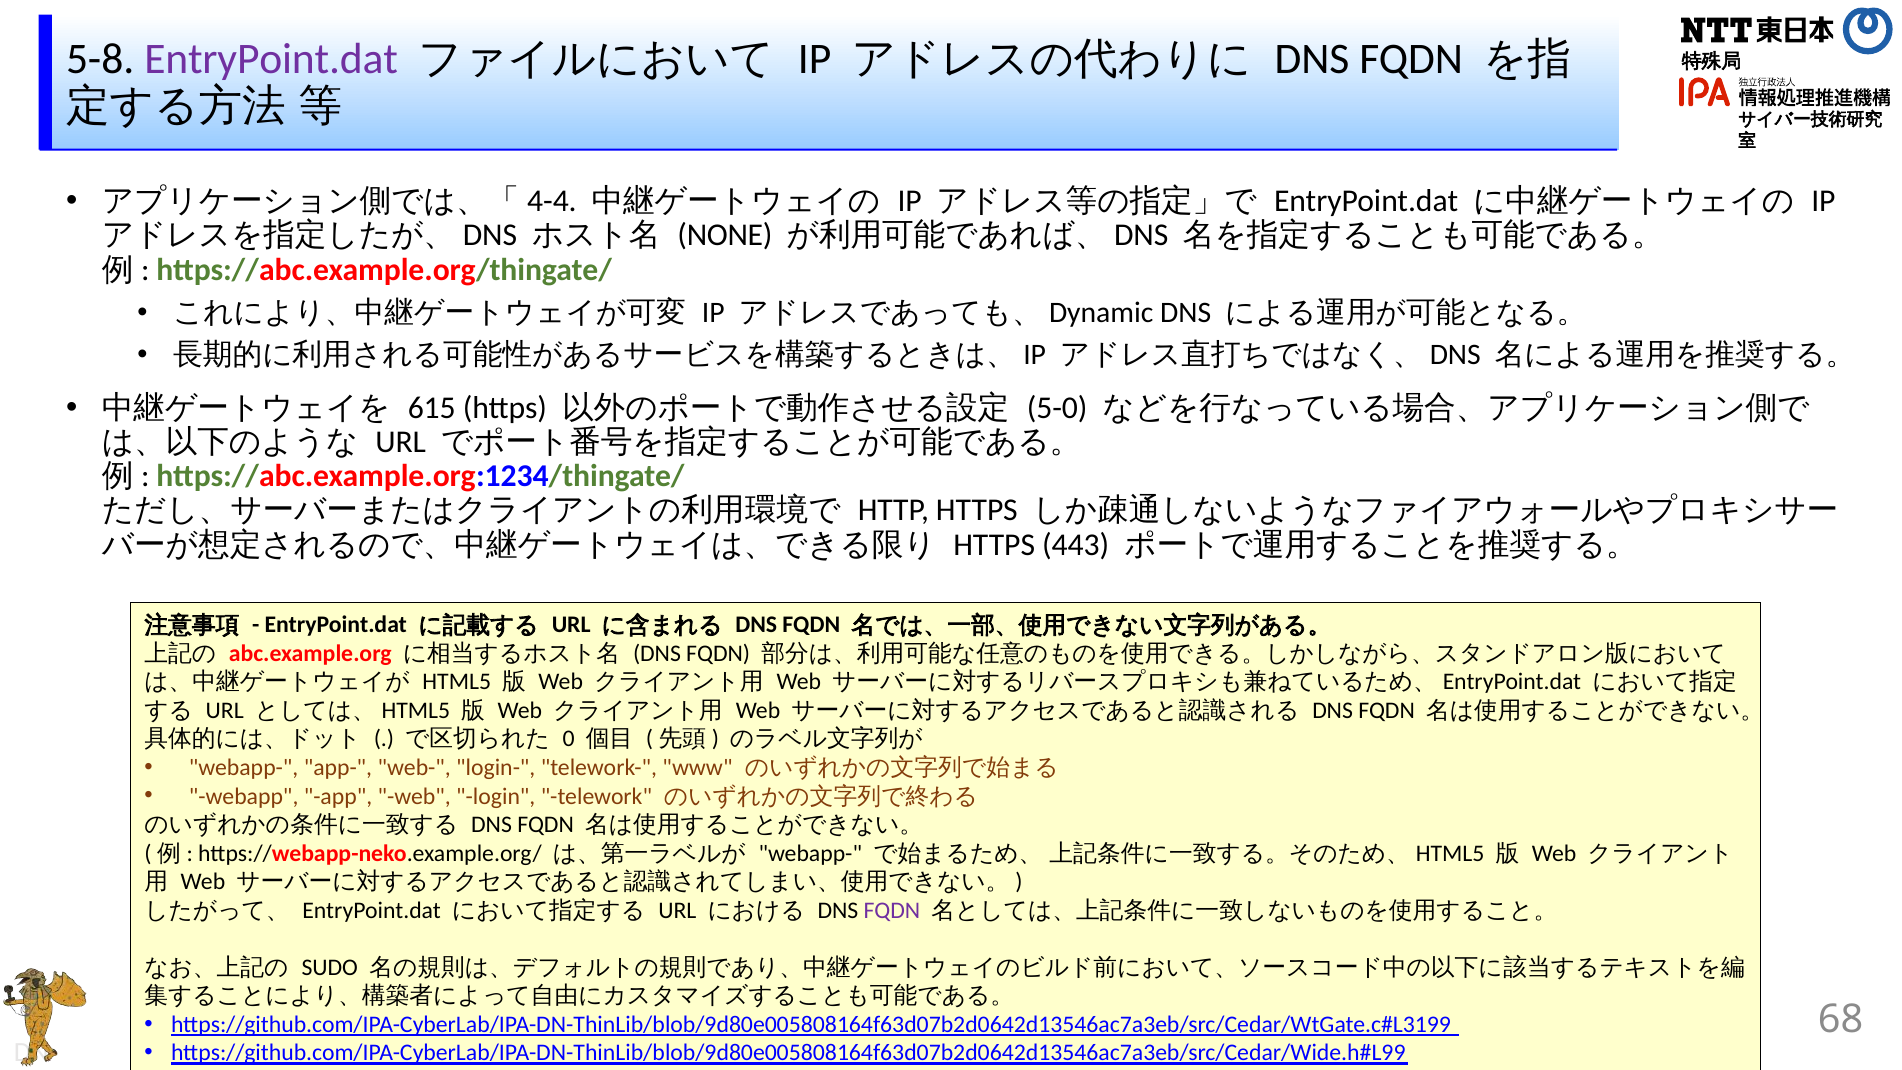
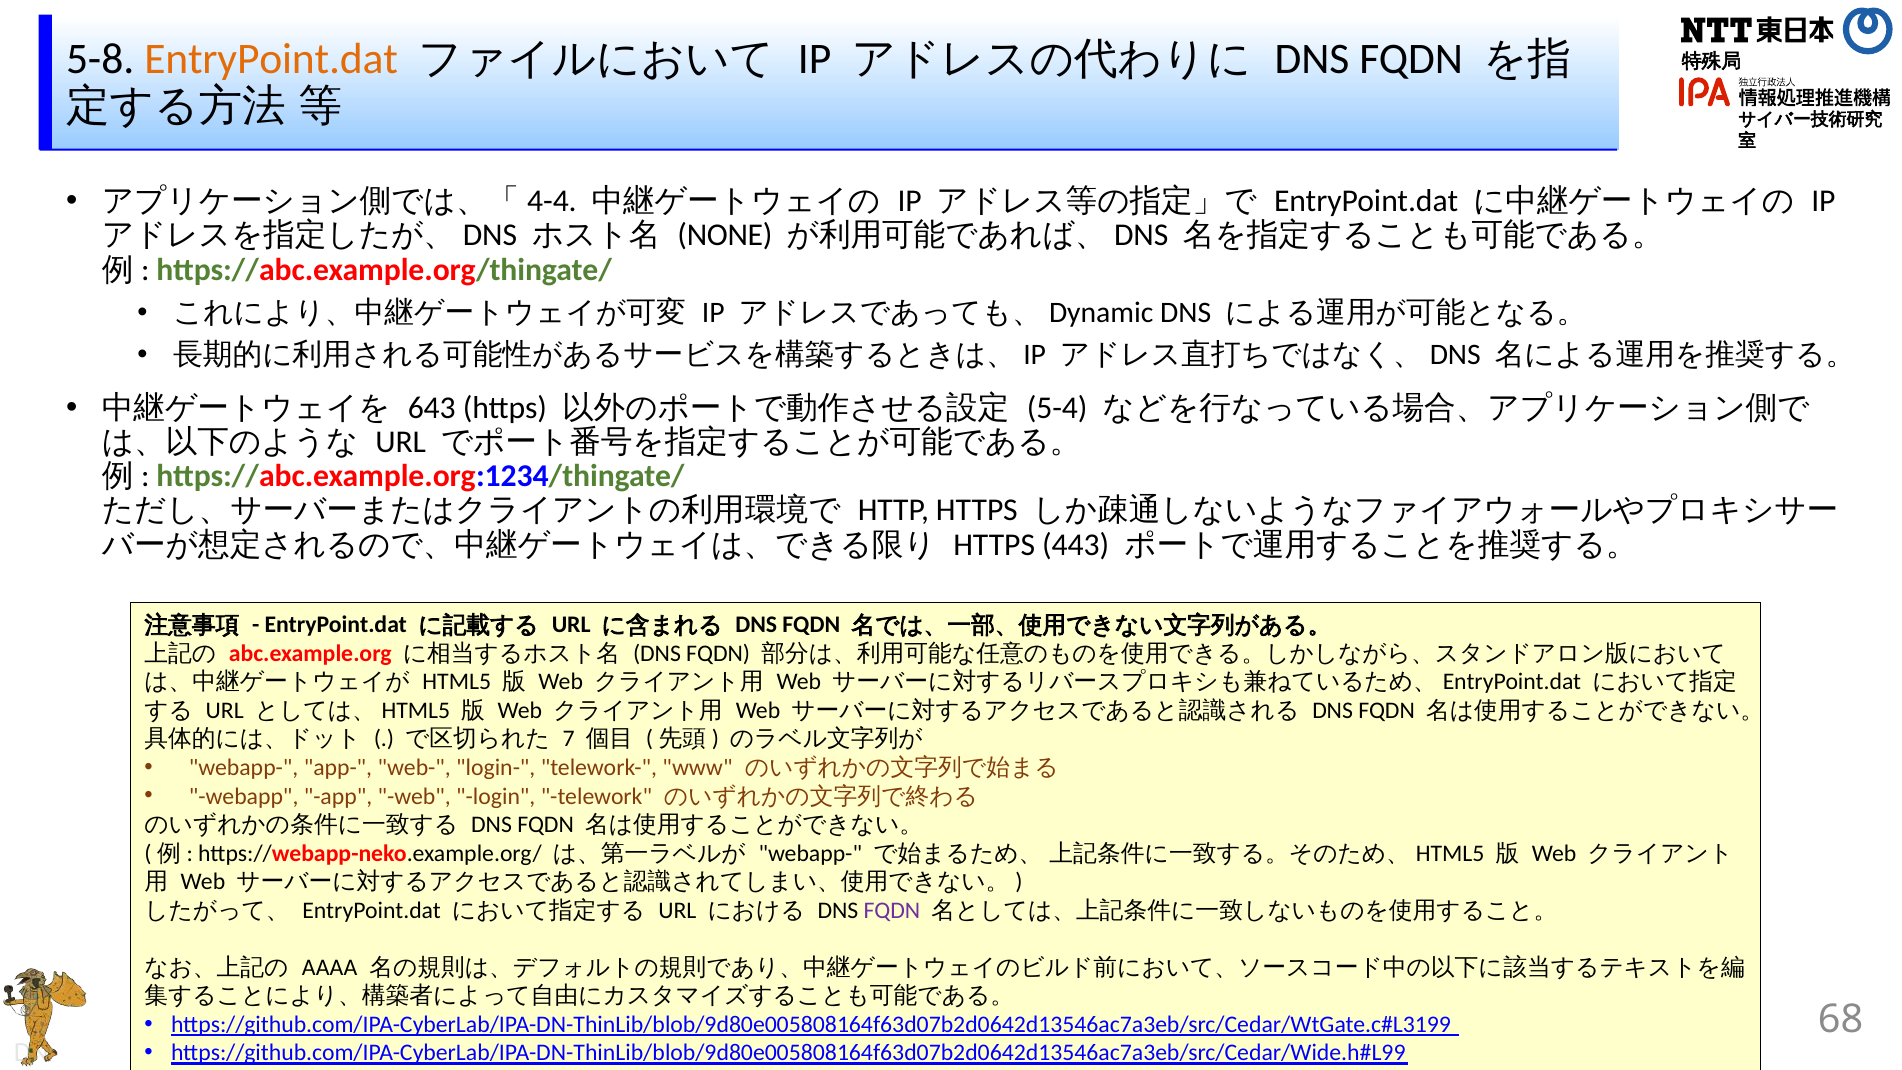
EntryPoint.dat at (271, 59) colour: purple -> orange
615: 615 -> 643
5-0: 5-0 -> 5-4
0: 0 -> 7
SUDO: SUDO -> AAAA
